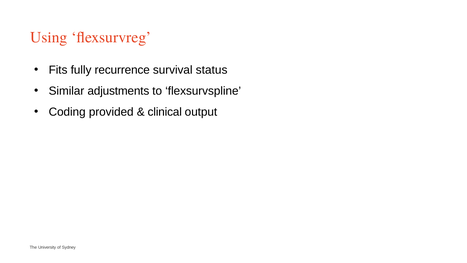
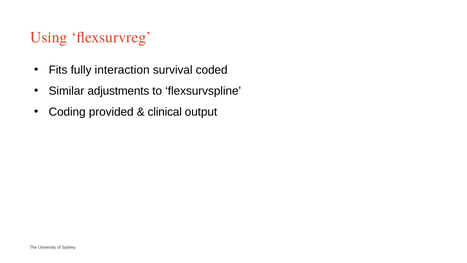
recurrence: recurrence -> interaction
status: status -> coded
